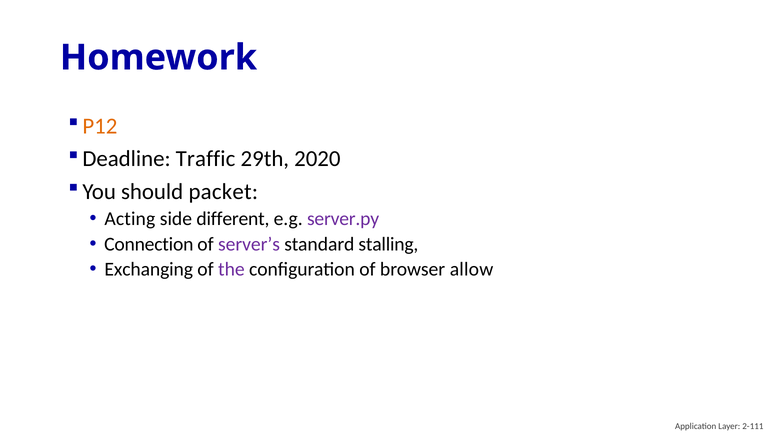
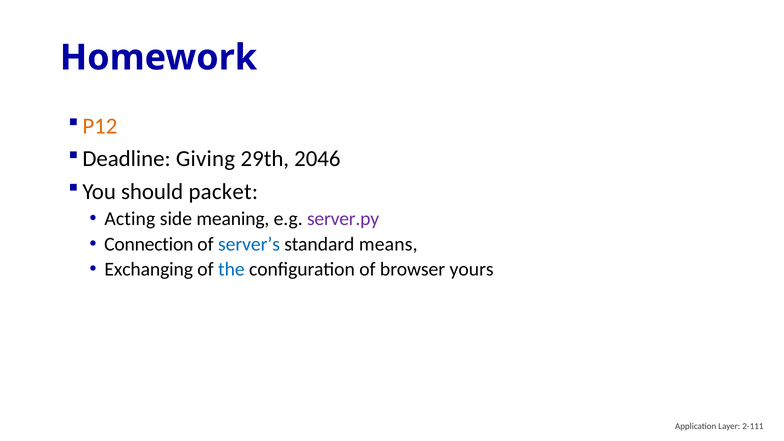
Traffic: Traffic -> Giving
2020: 2020 -> 2046
different: different -> meaning
server’s colour: purple -> blue
stalling: stalling -> means
the colour: purple -> blue
allow: allow -> yours
